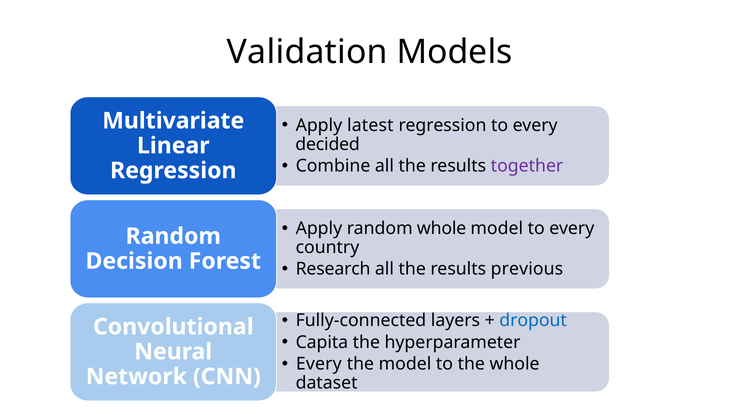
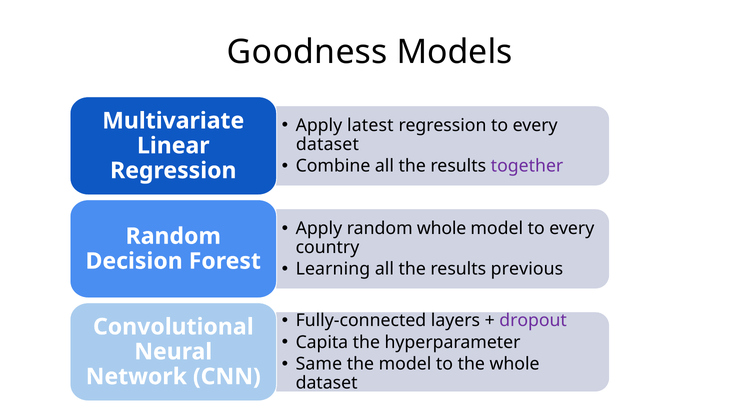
Validation: Validation -> Goodness
decided at (328, 144): decided -> dataset
Research: Research -> Learning
dropout colour: blue -> purple
Every at (319, 364): Every -> Same
